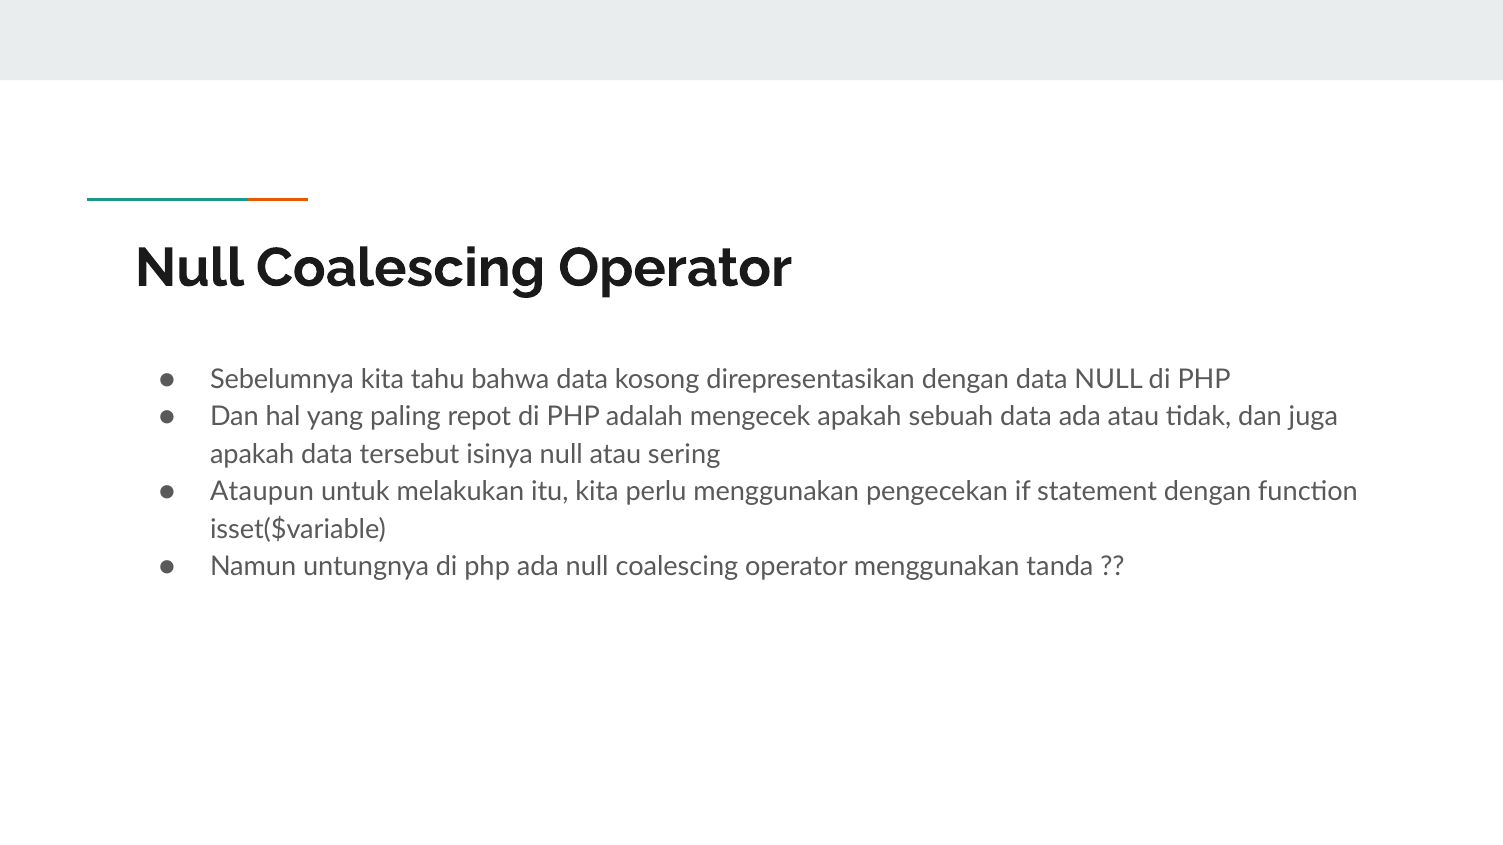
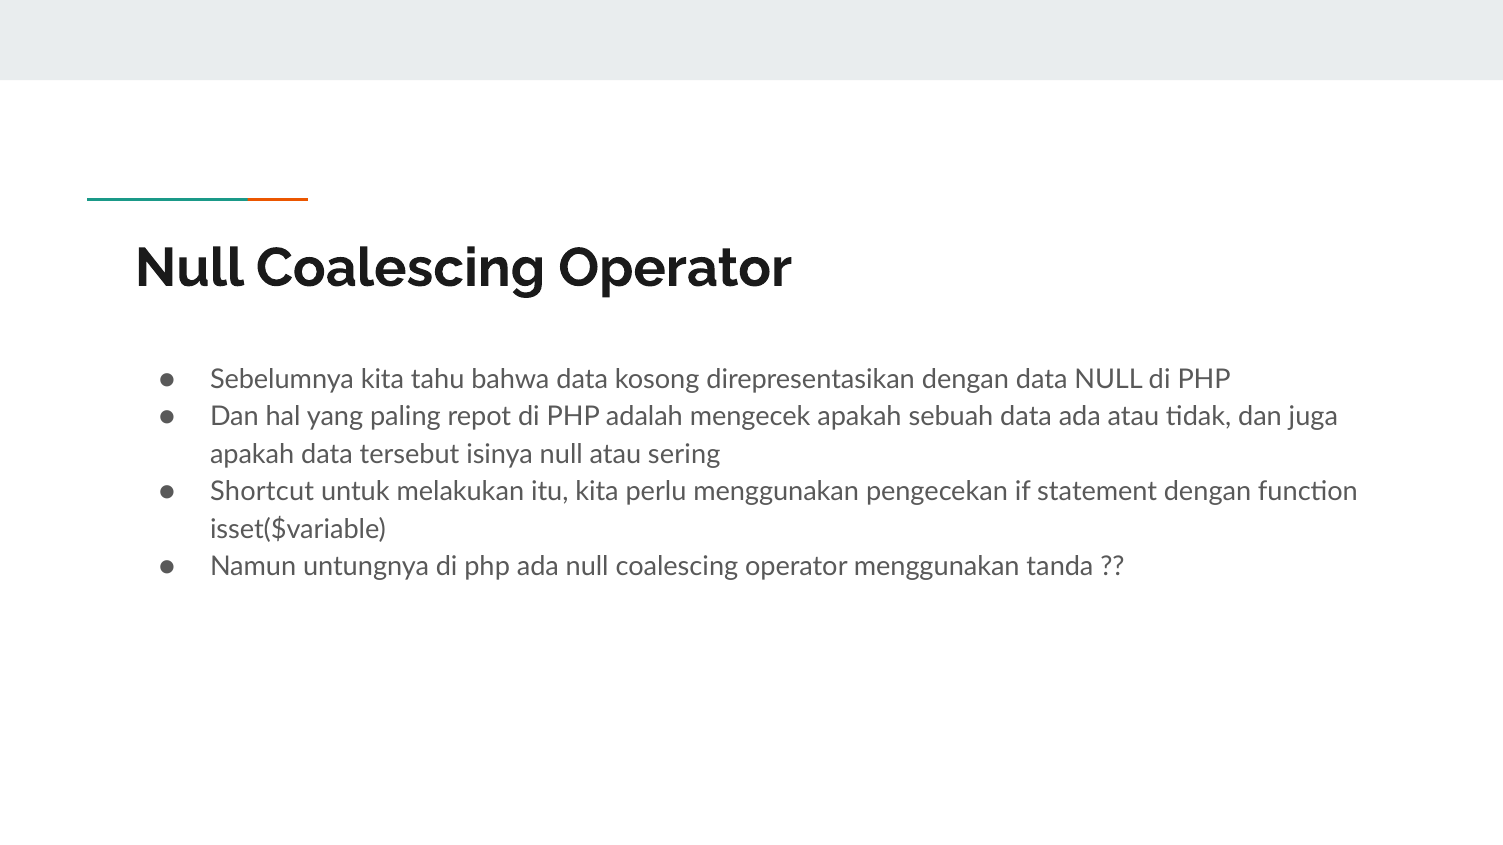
Ataupun: Ataupun -> Shortcut
